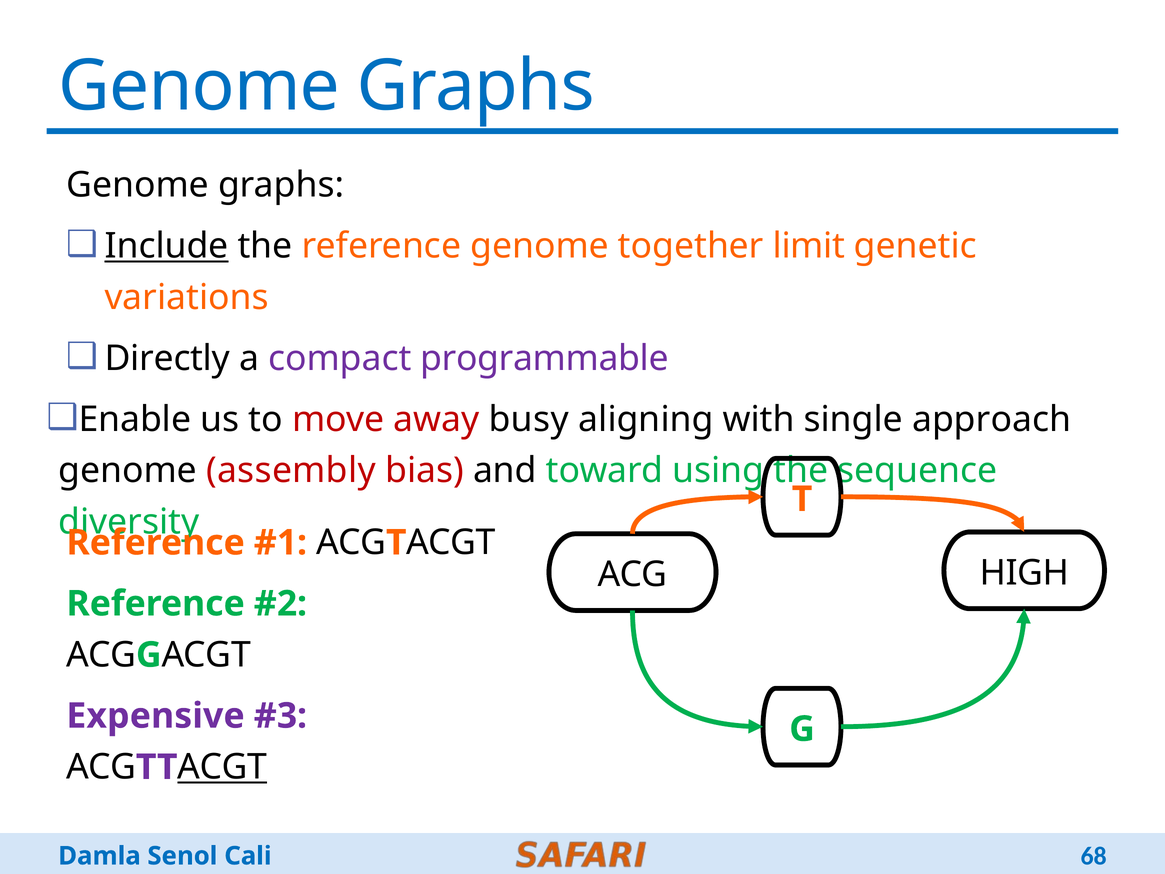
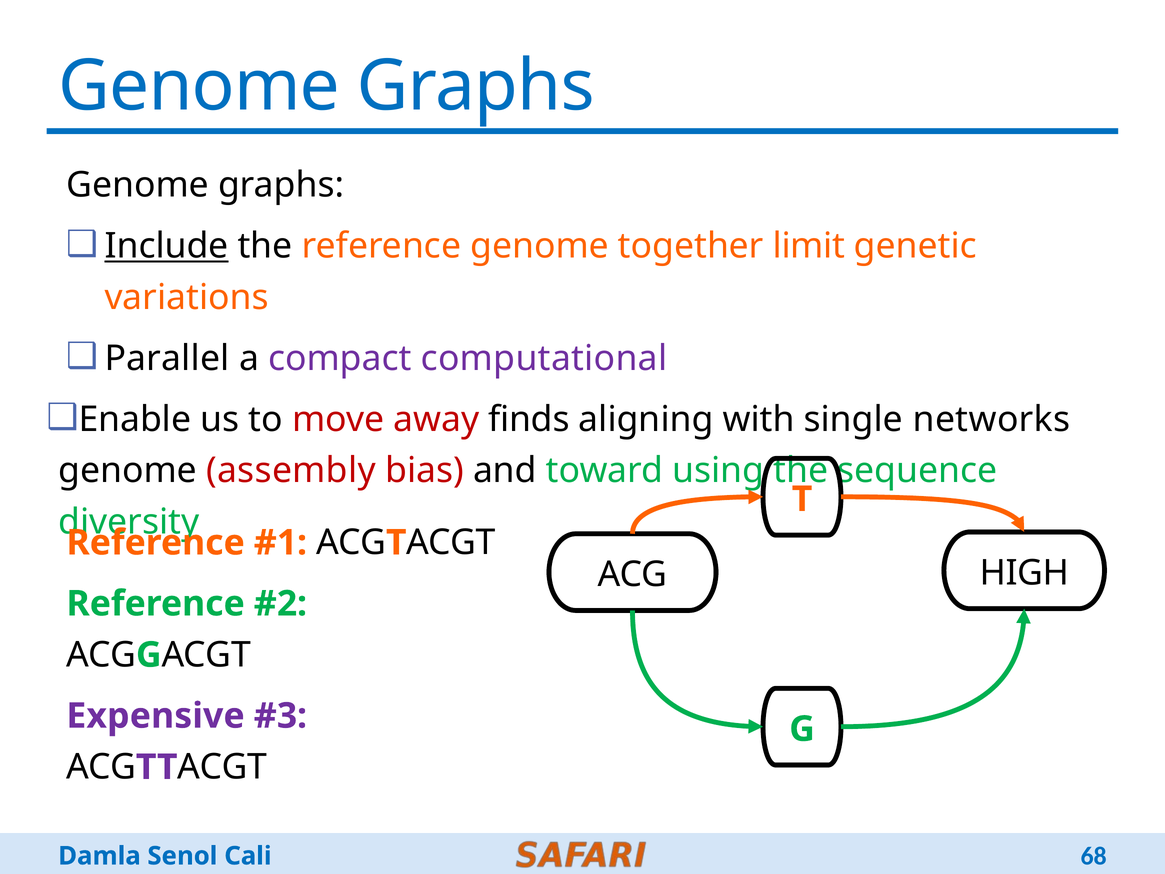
Directly: Directly -> Parallel
programmable: programmable -> computational
busy: busy -> finds
approach: approach -> networks
ACGT at (222, 767) underline: present -> none
